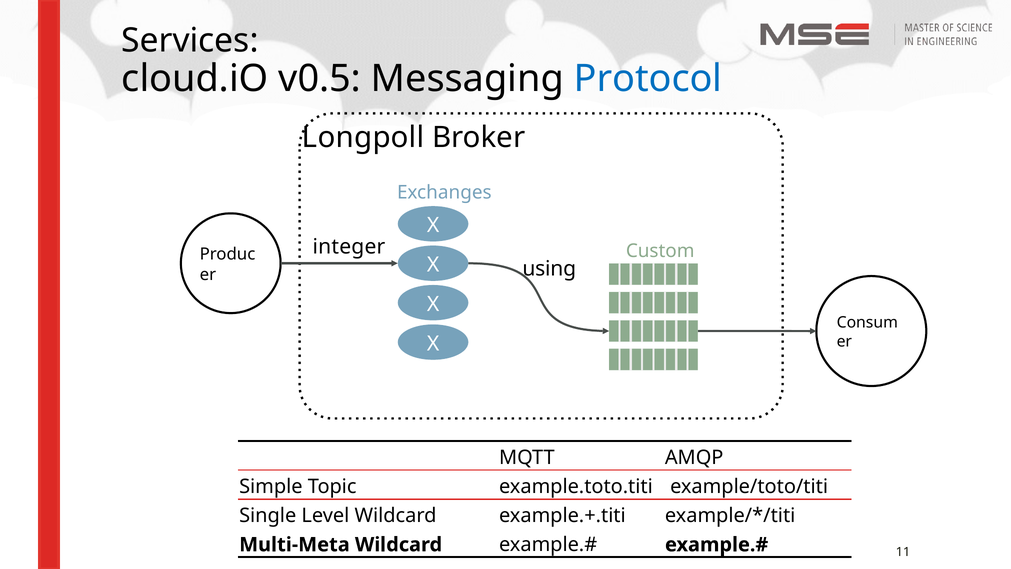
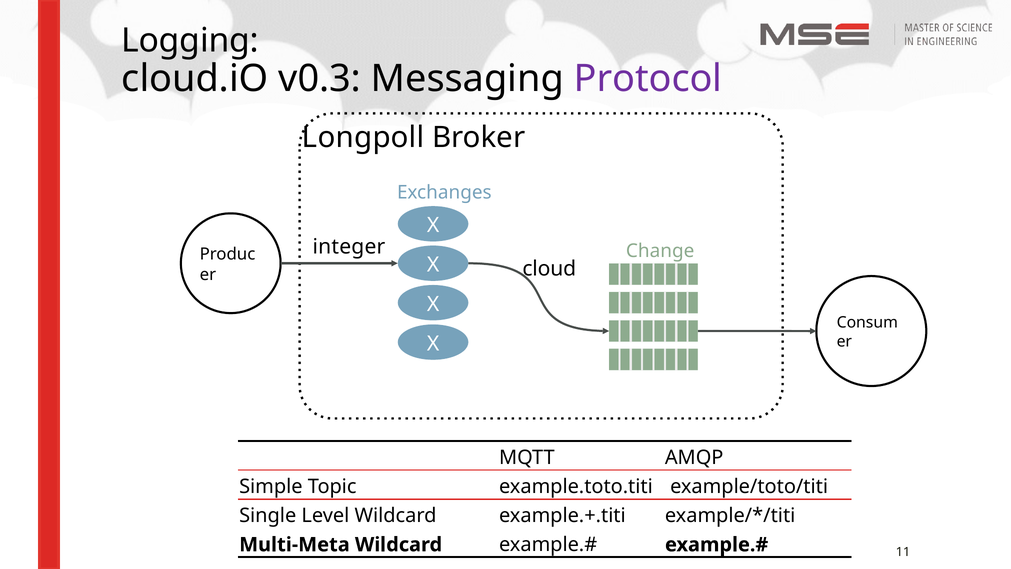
Services: Services -> Logging
v0.5: v0.5 -> v0.3
Protocol colour: blue -> purple
Custom: Custom -> Change
using: using -> cloud
